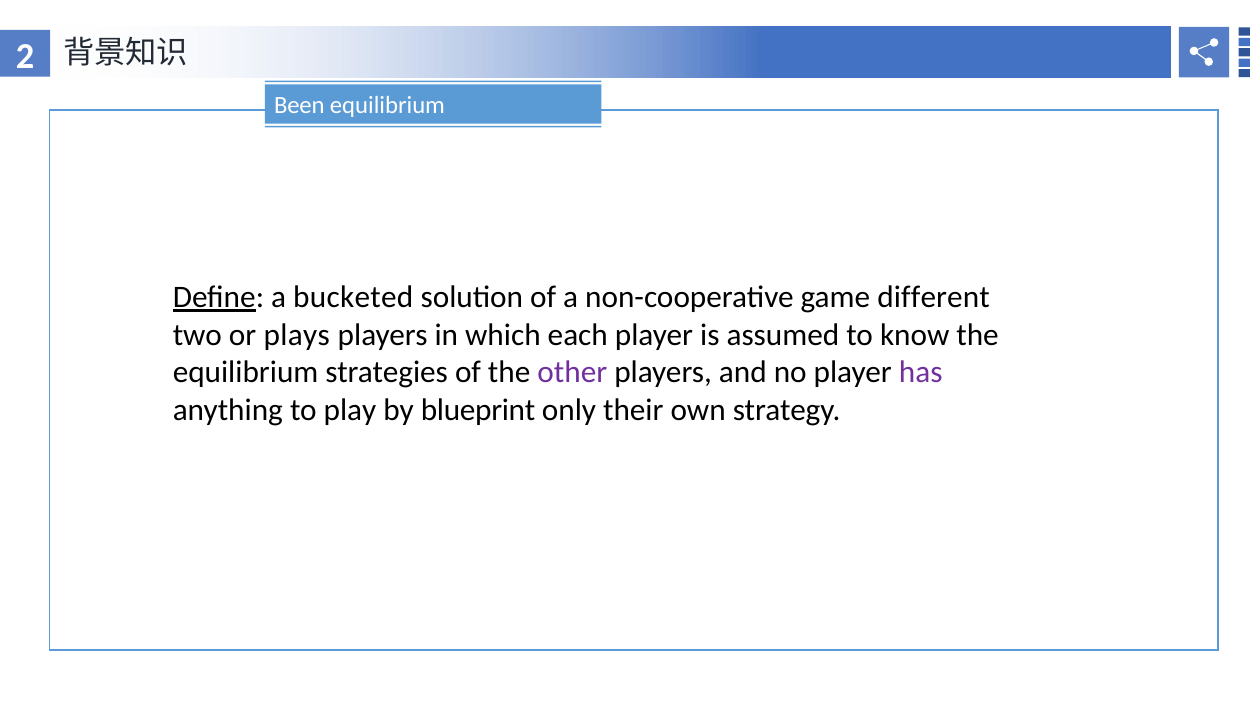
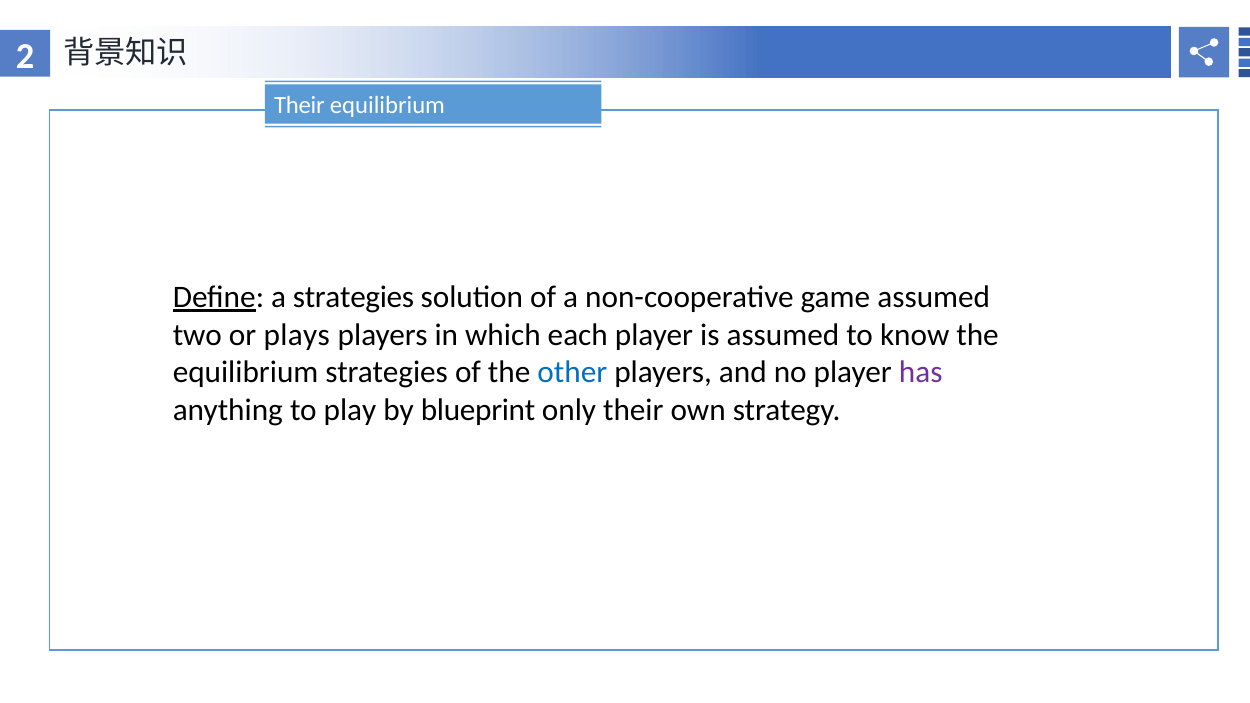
Been at (299, 106): Been -> Their
a bucketed: bucketed -> strategies
game different: different -> assumed
other colour: purple -> blue
